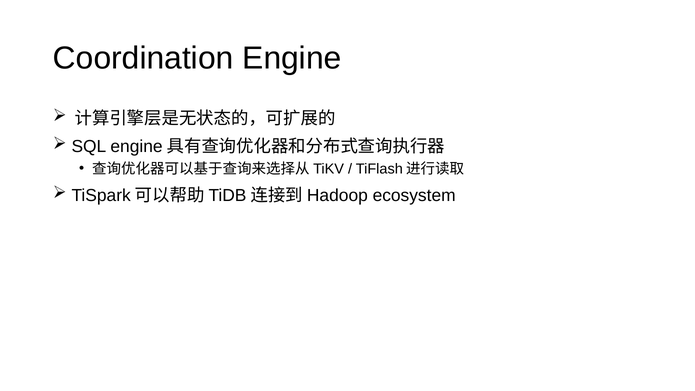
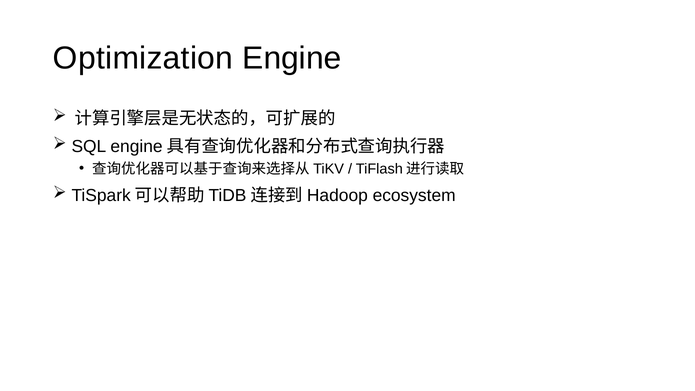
Coordination: Coordination -> Optimization
